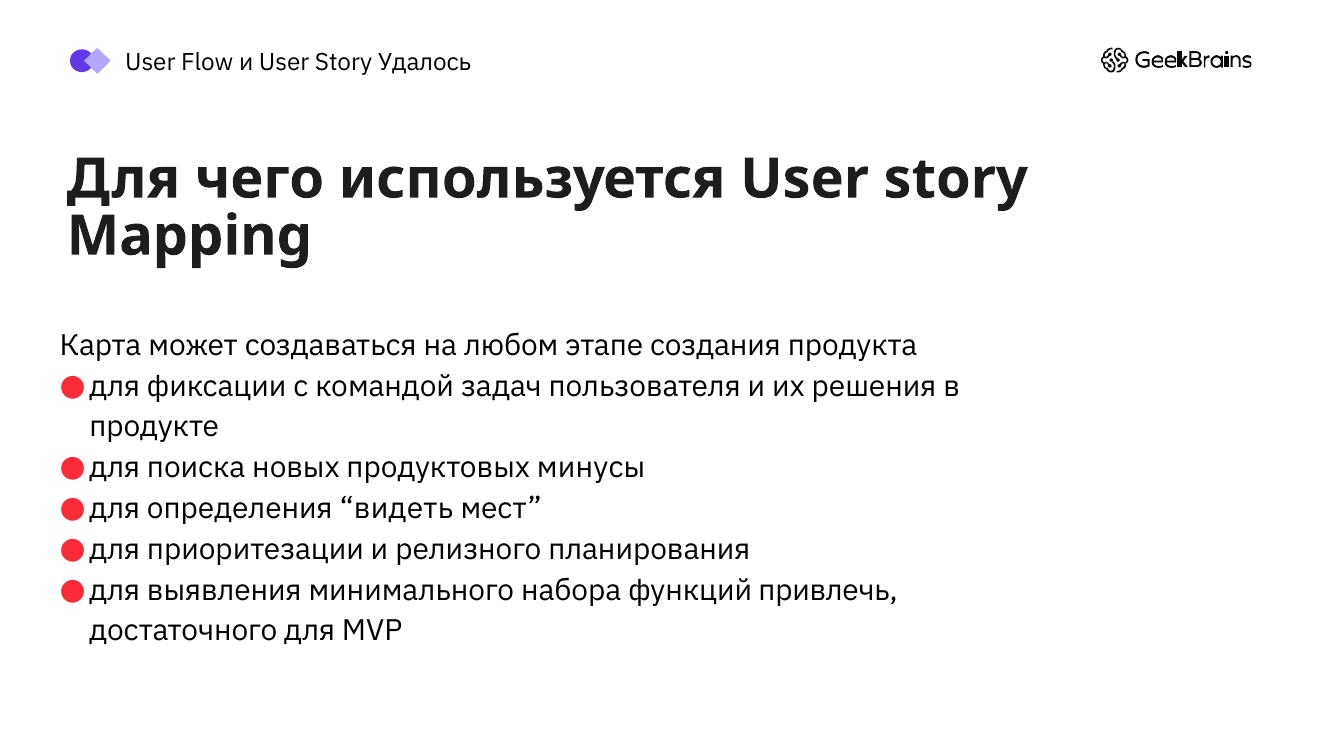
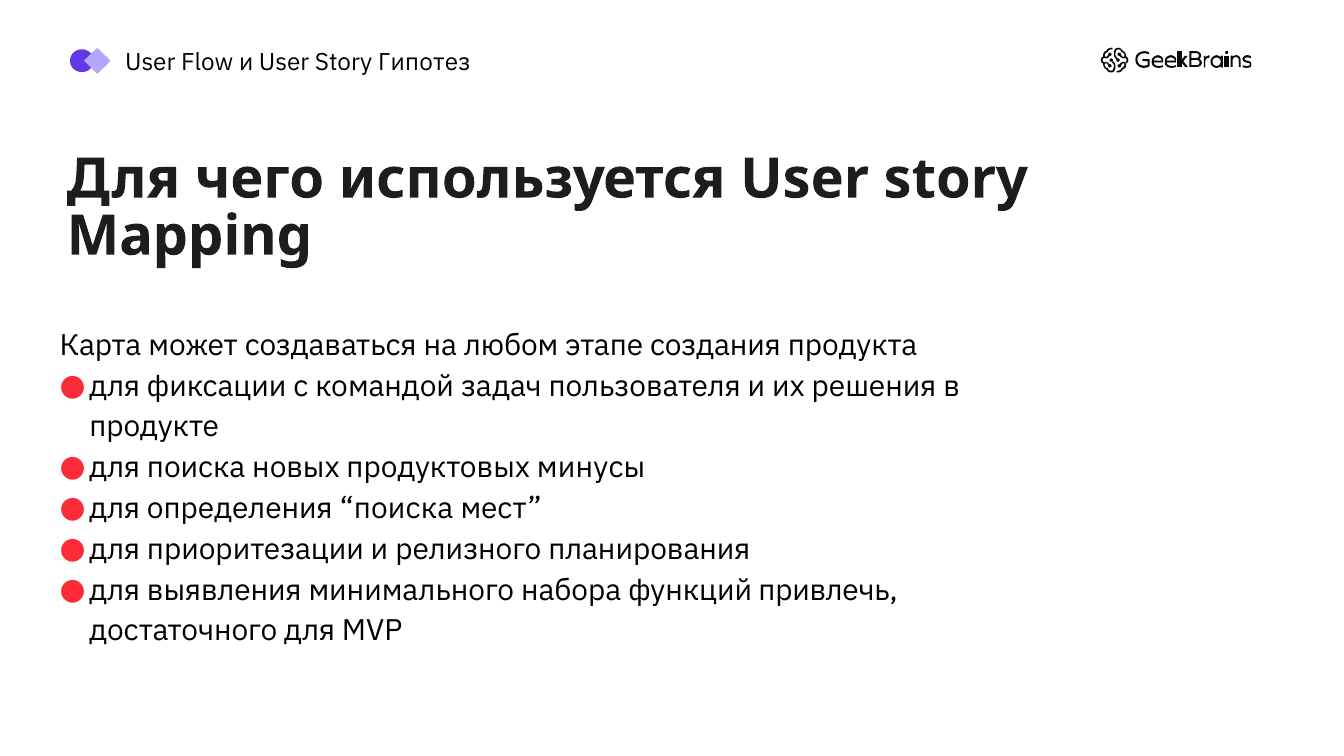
Удалось: Удалось -> Гипотез
определения видеть: видеть -> поиска
